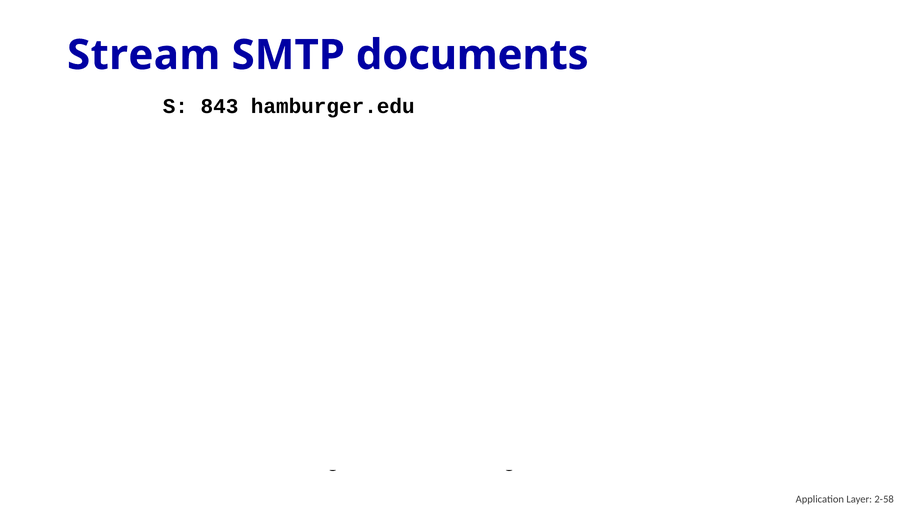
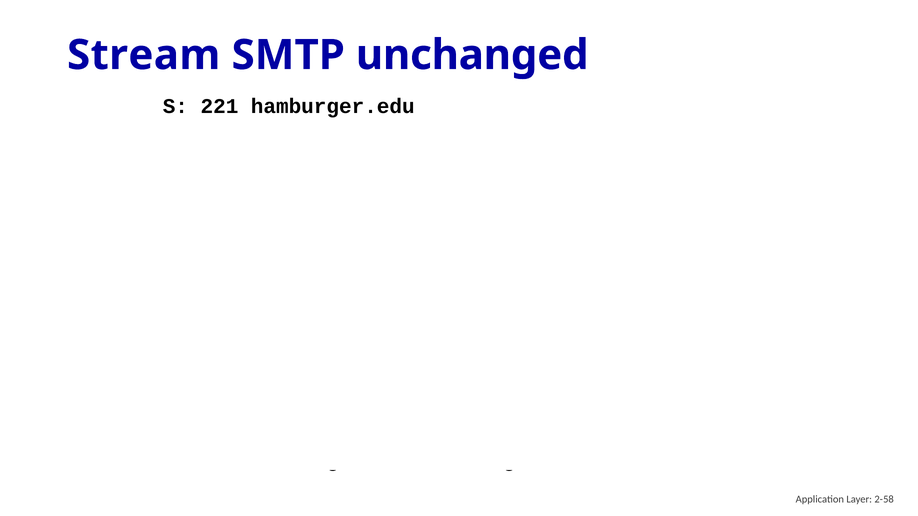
documents: documents -> unchanged
843 at (219, 107): 843 -> 221
